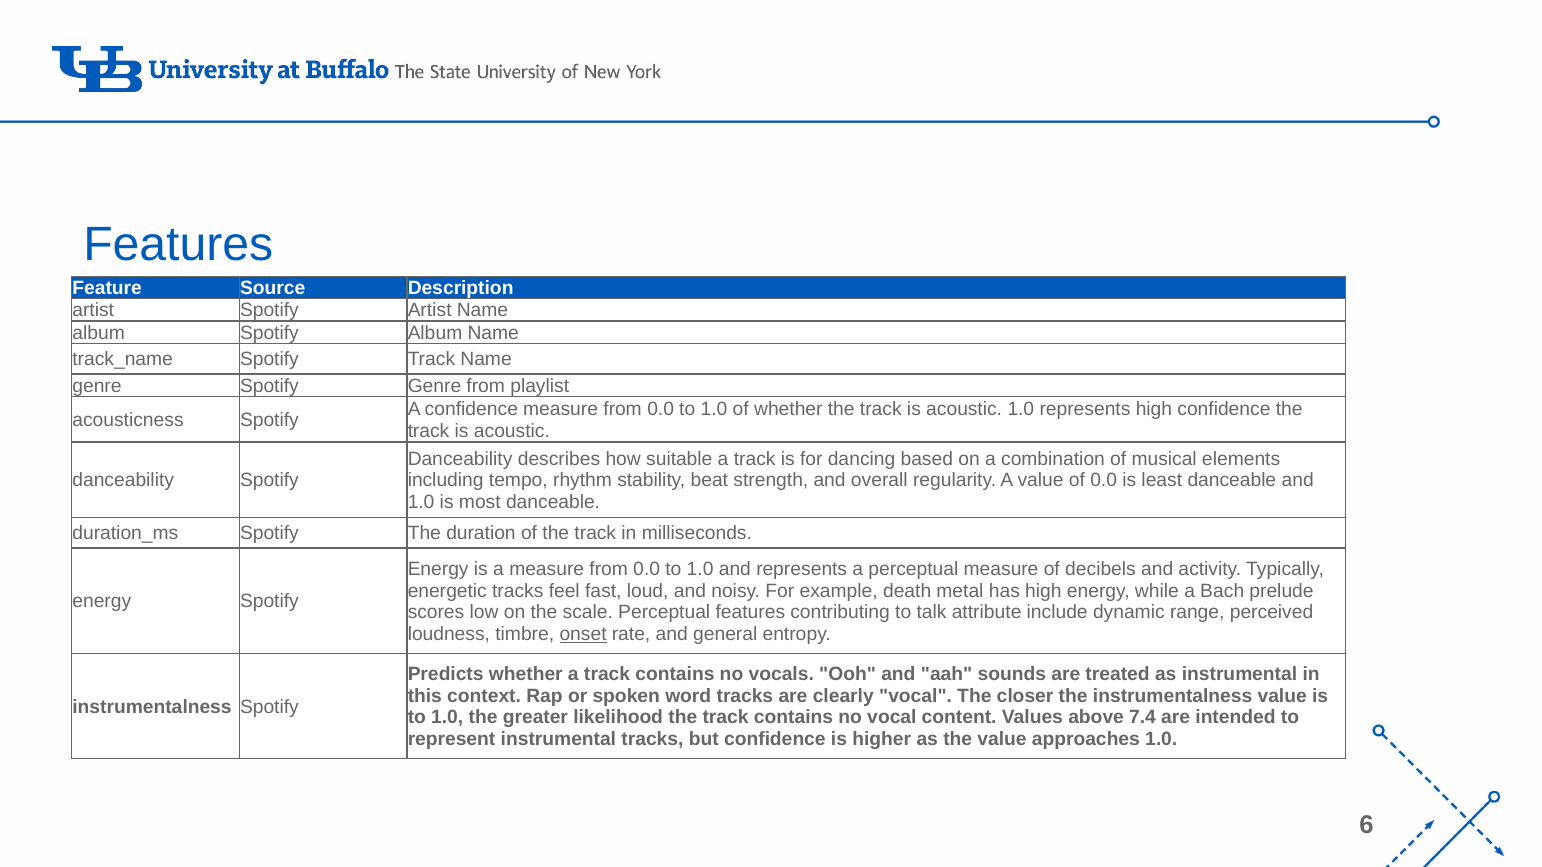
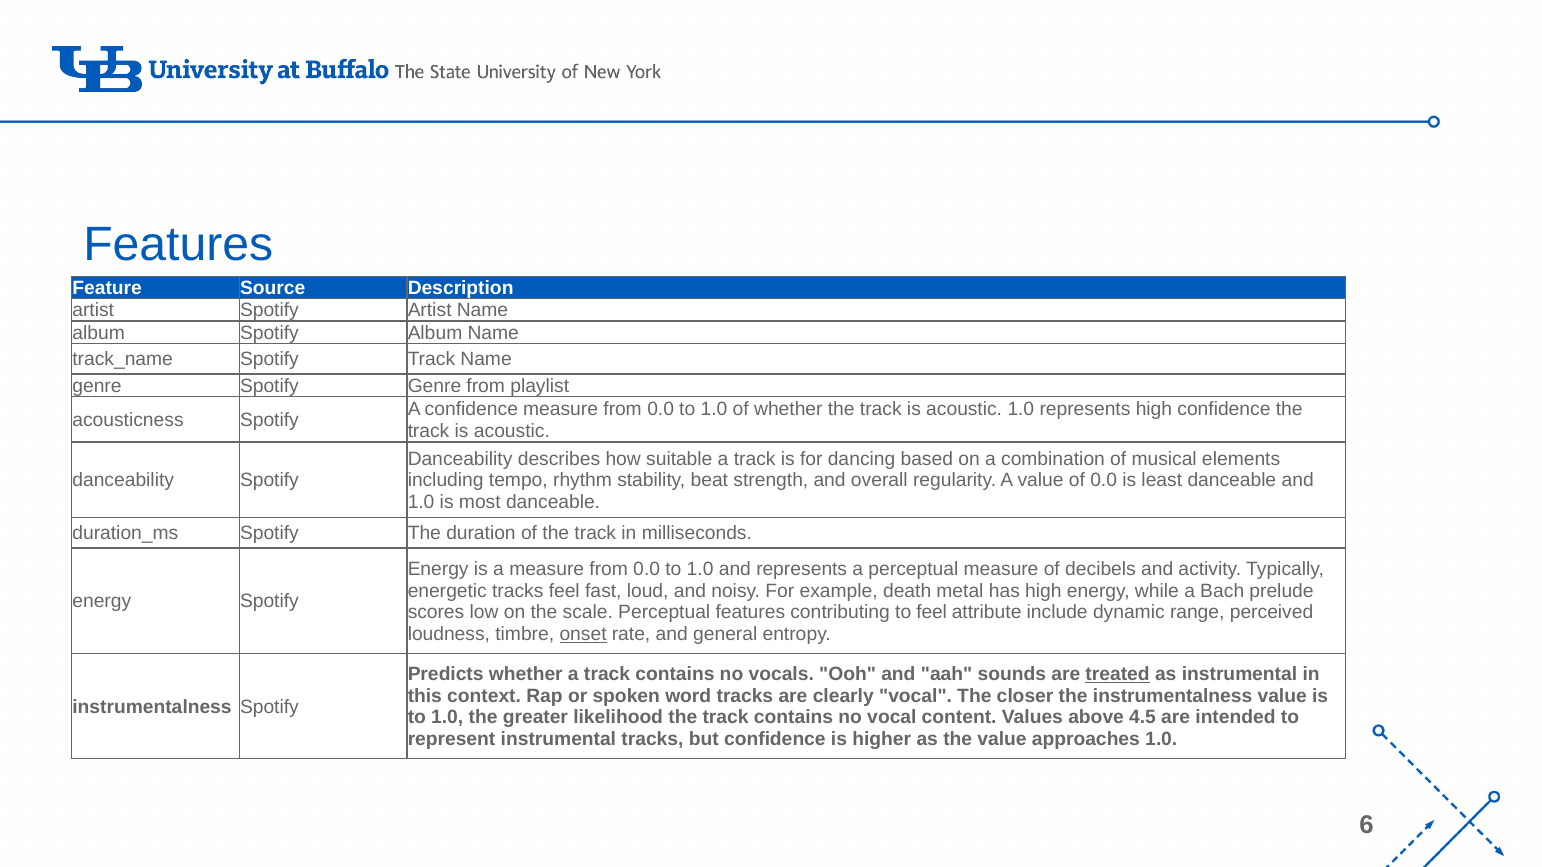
to talk: talk -> feel
treated underline: none -> present
7.4: 7.4 -> 4.5
